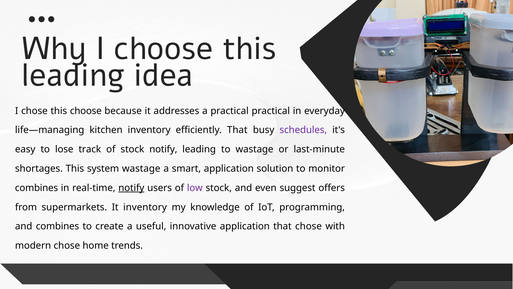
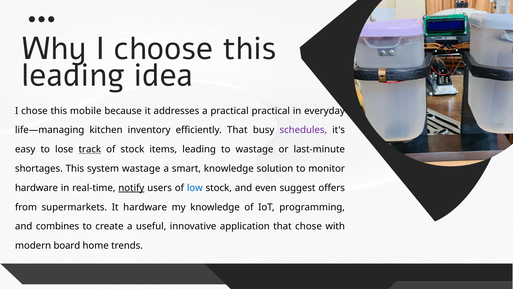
this choose: choose -> mobile
track underline: none -> present
stock notify: notify -> items
smart application: application -> knowledge
combines at (37, 188): combines -> hardware
low colour: purple -> blue
It inventory: inventory -> hardware
modern chose: chose -> board
